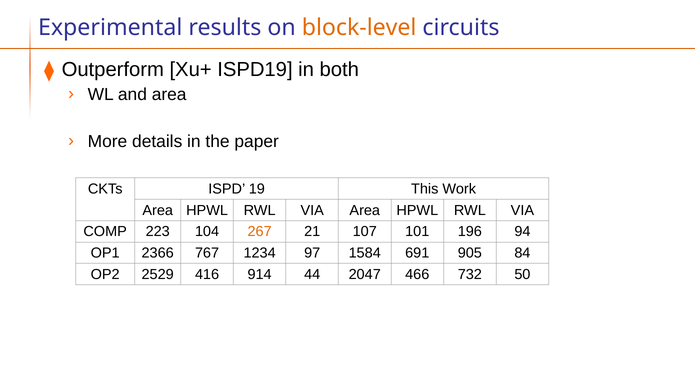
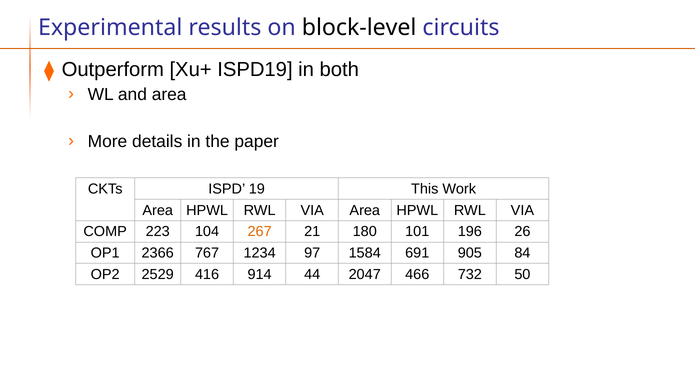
block-level colour: orange -> black
107: 107 -> 180
94: 94 -> 26
